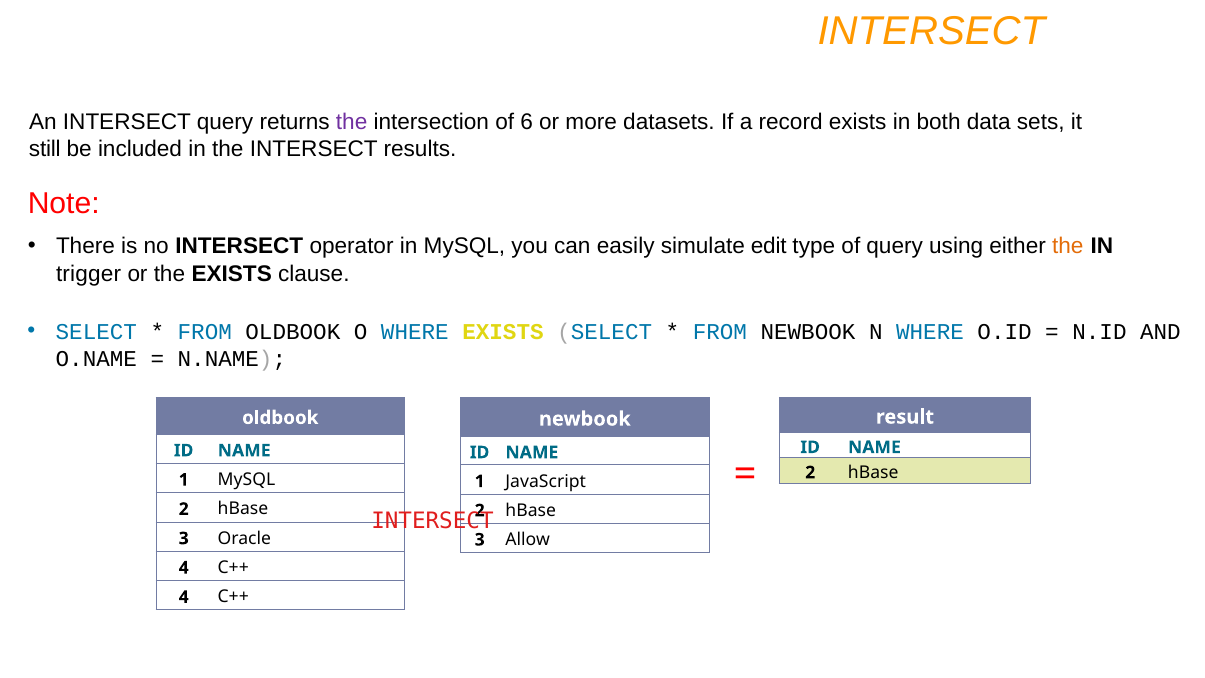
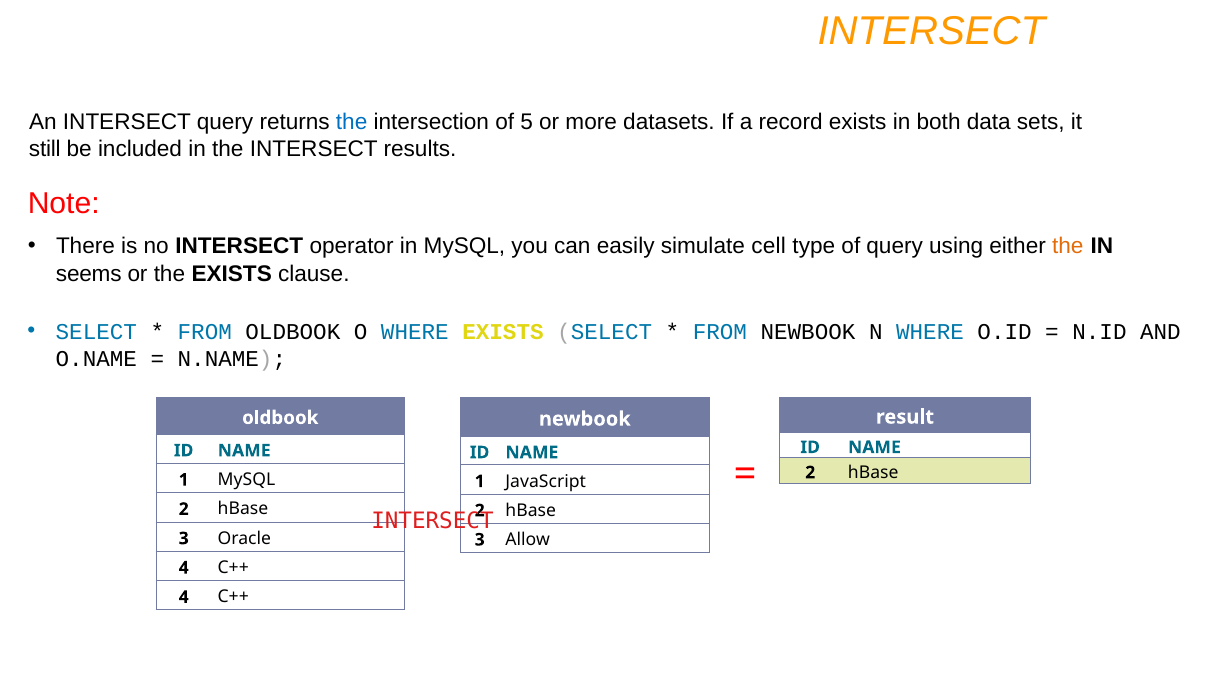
the at (352, 122) colour: purple -> blue
6: 6 -> 5
edit: edit -> cell
trigger: trigger -> seems
